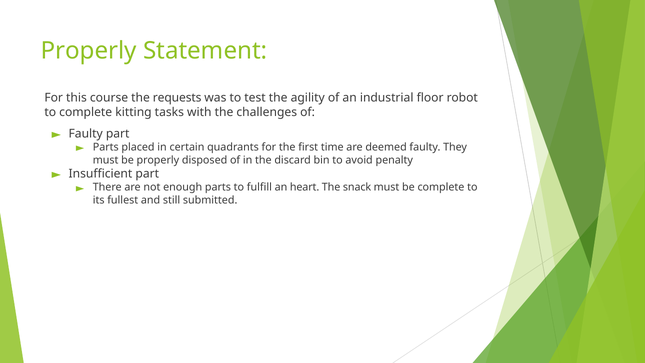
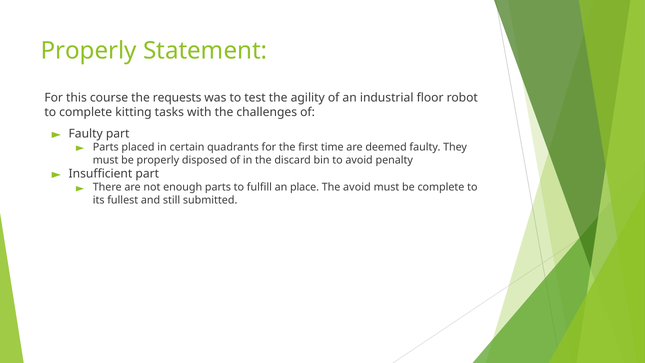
heart: heart -> place
The snack: snack -> avoid
